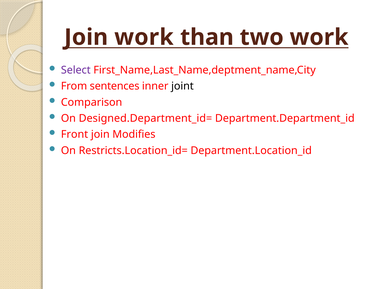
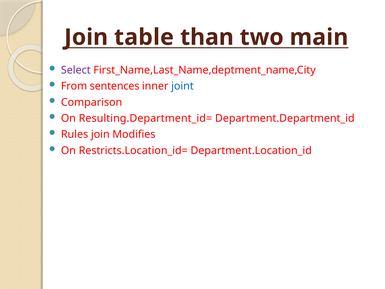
Join work: work -> table
two work: work -> main
joint colour: black -> blue
Designed.Department_id=: Designed.Department_id= -> Resulting.Department_id=
Front: Front -> Rules
